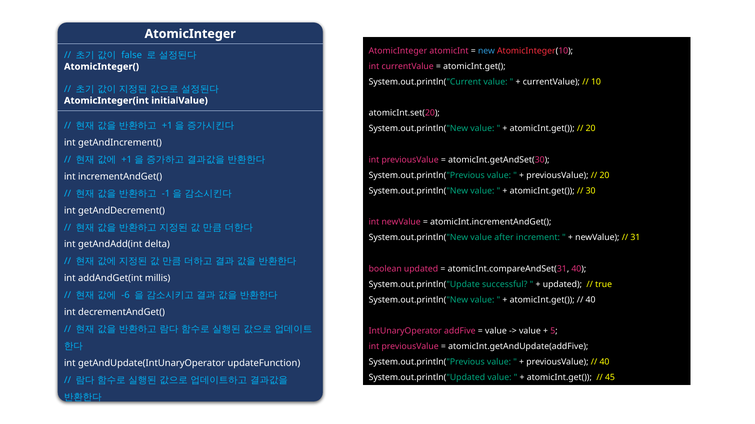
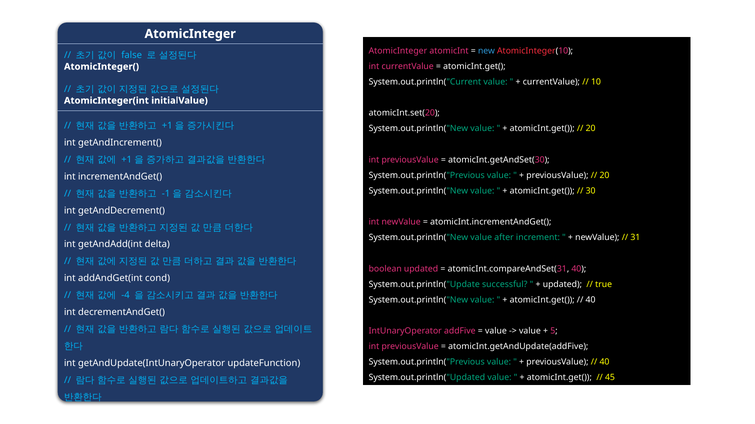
millis: millis -> cond
-6: -6 -> -4
